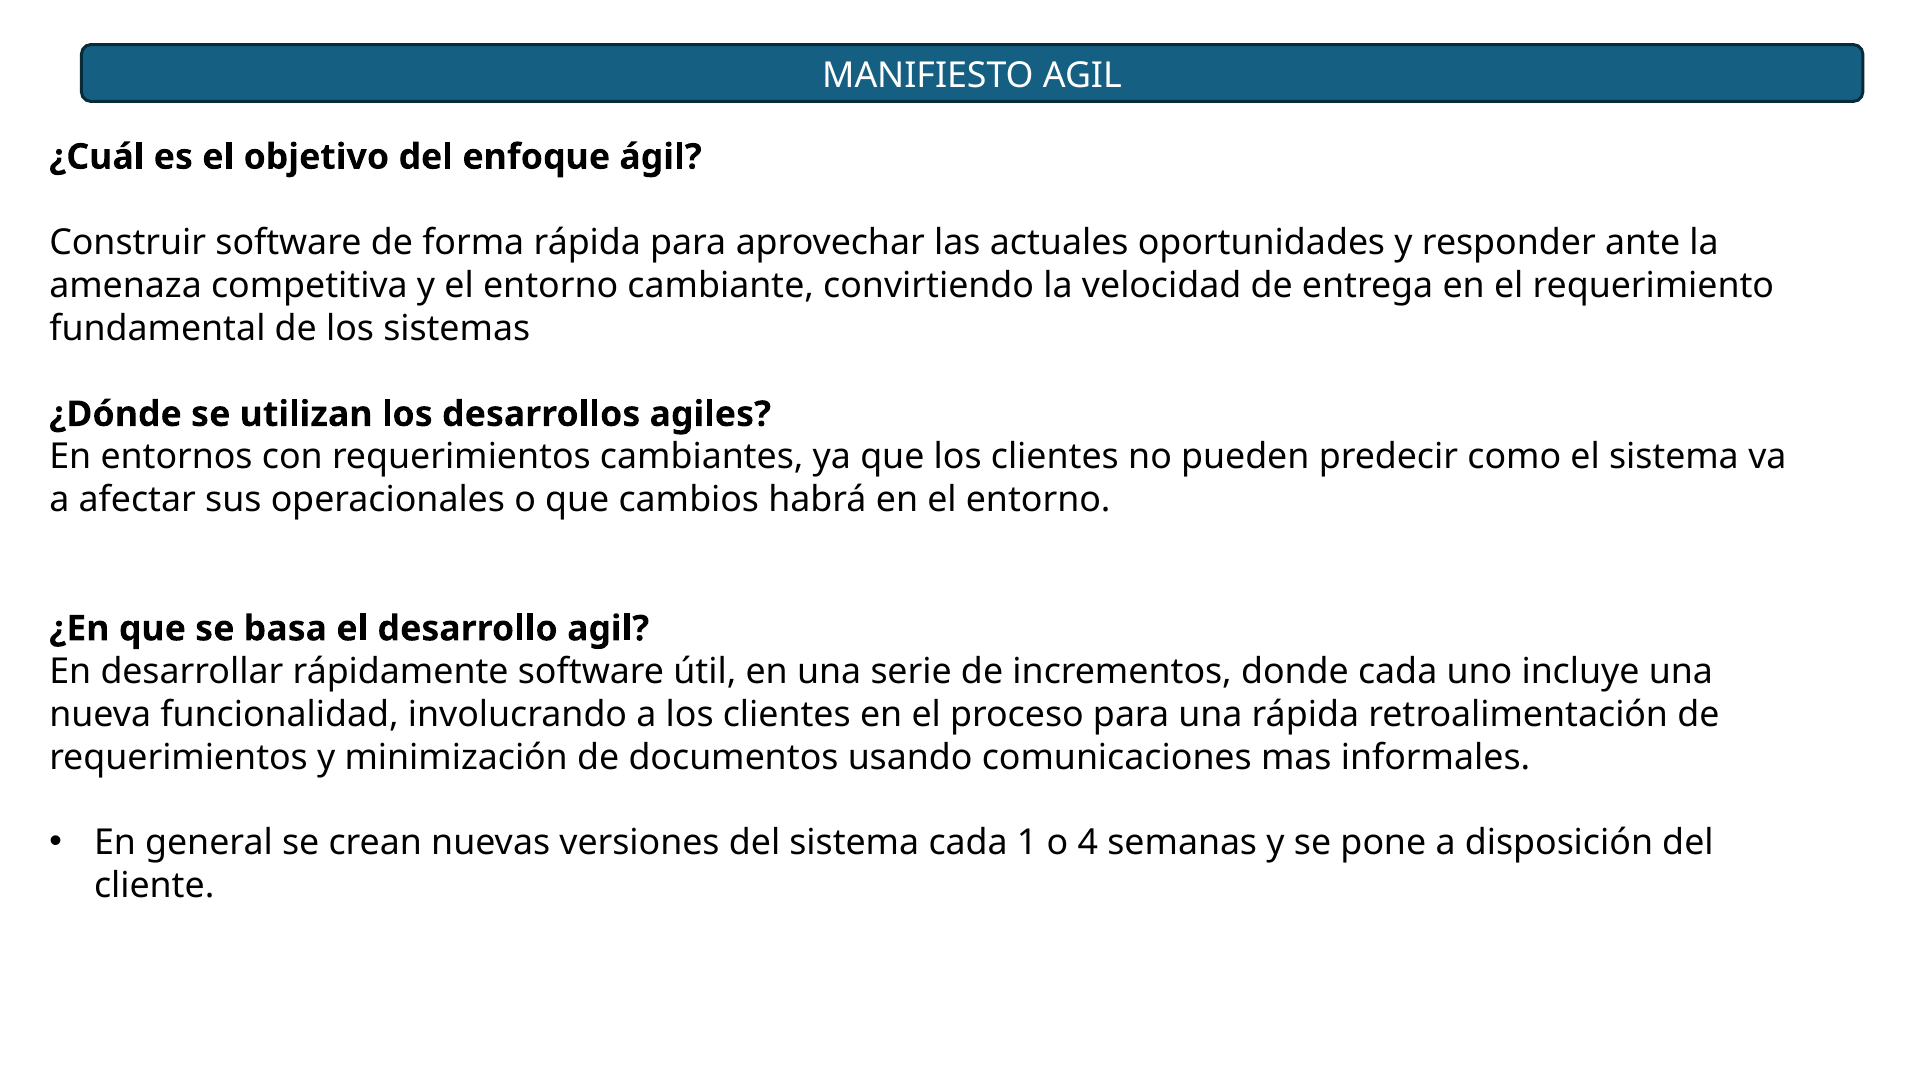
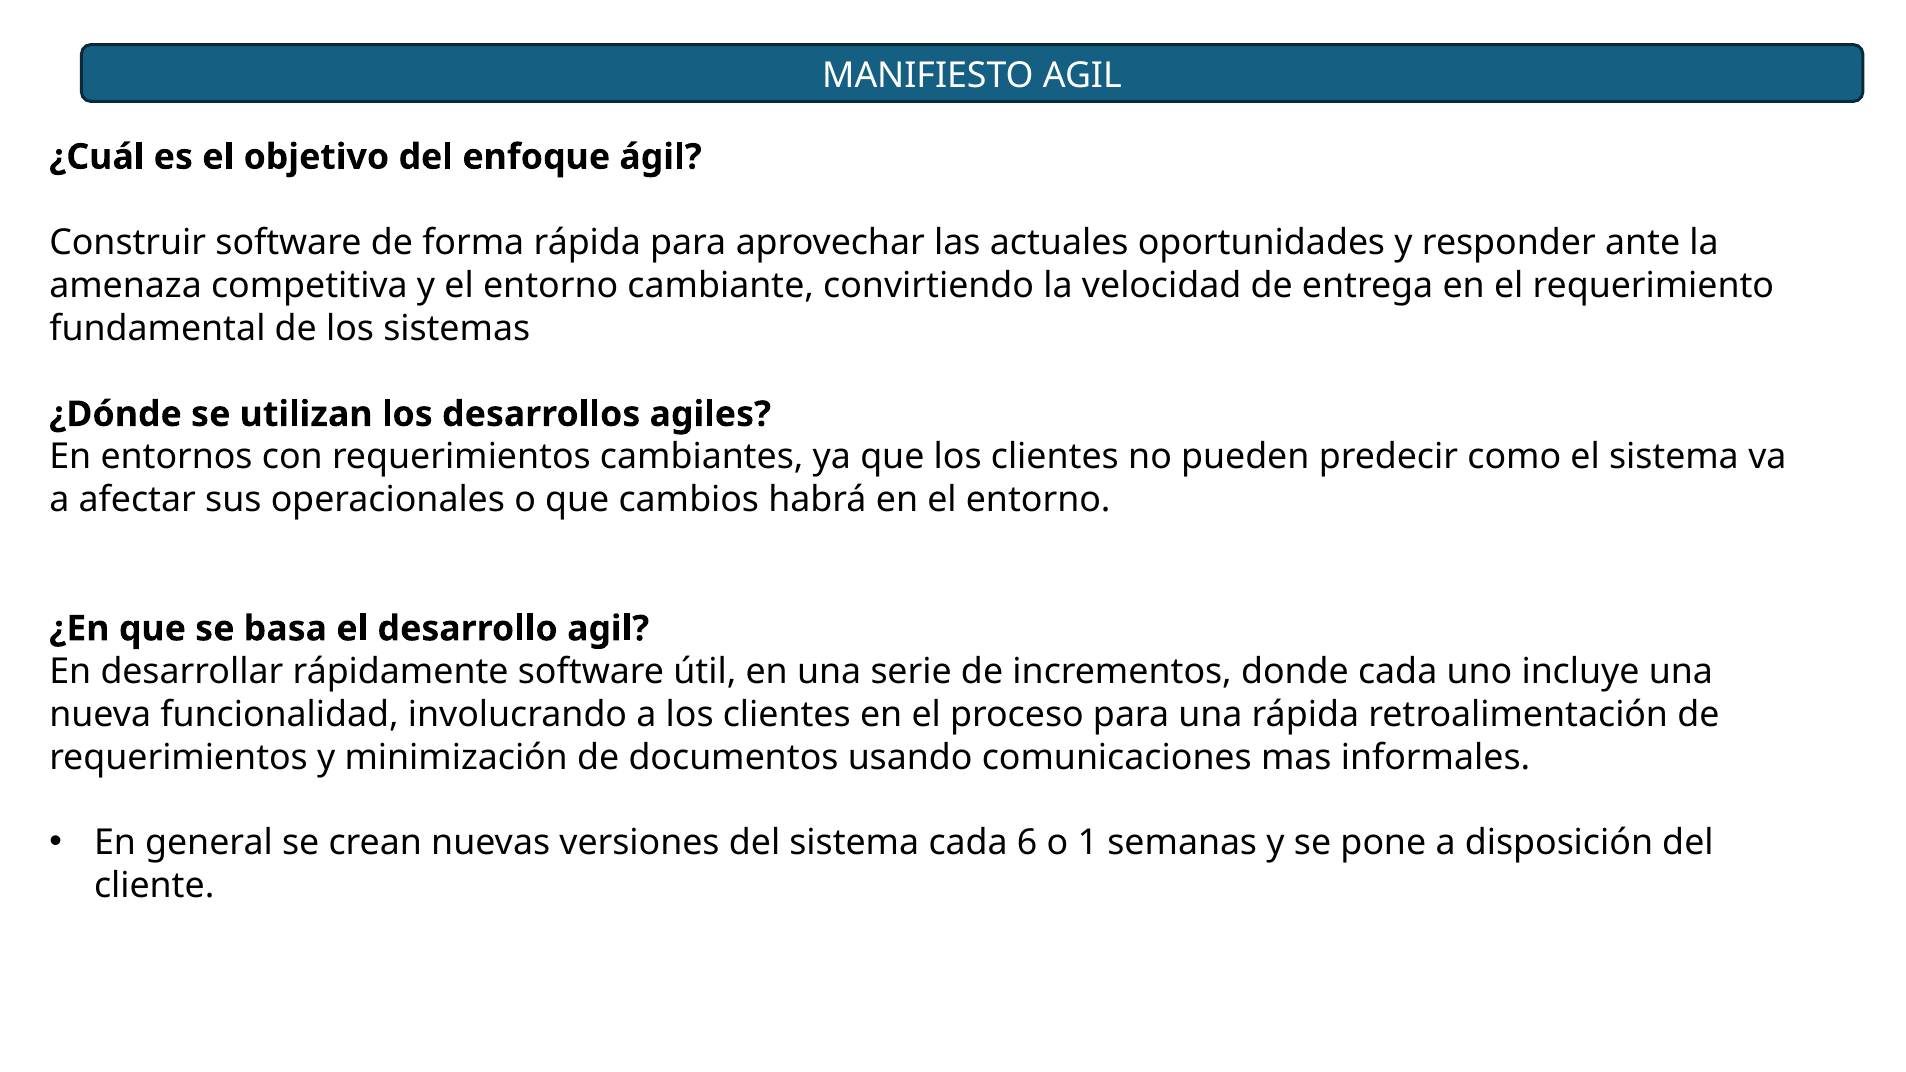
1: 1 -> 6
4: 4 -> 1
